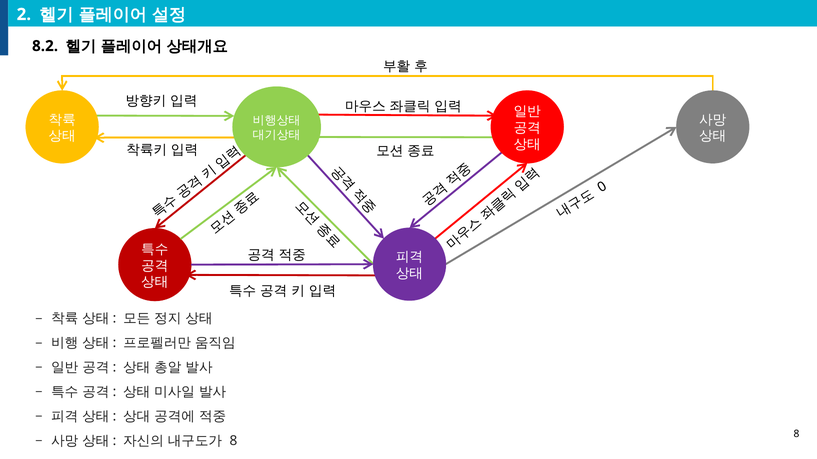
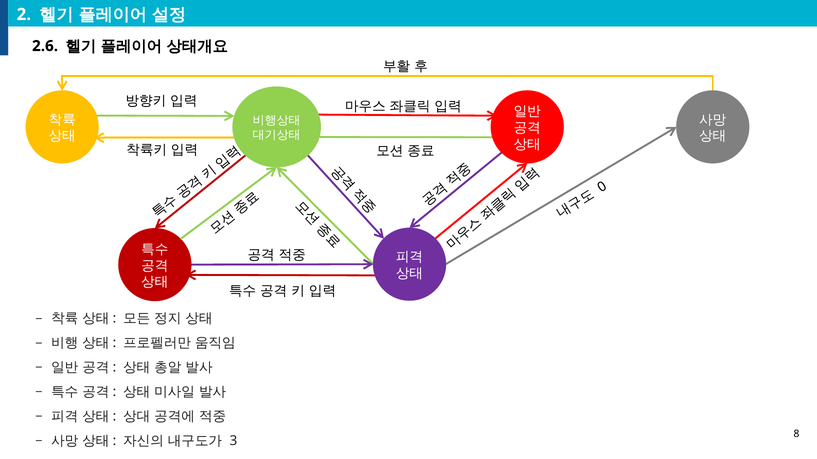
8.2: 8.2 -> 2.6
8 at (233, 441): 8 -> 3
